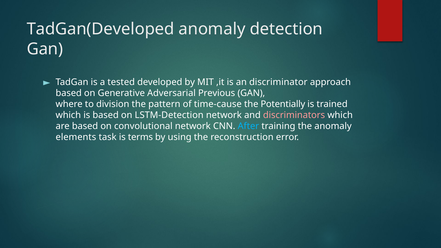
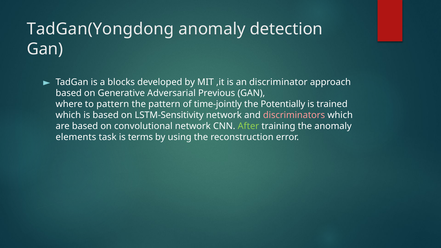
TadGan(Developed: TadGan(Developed -> TadGan(Yongdong
tested: tested -> blocks
to division: division -> pattern
time-cause: time-cause -> time-jointly
LSTM-Detection: LSTM-Detection -> LSTM-Sensitivity
After colour: light blue -> light green
